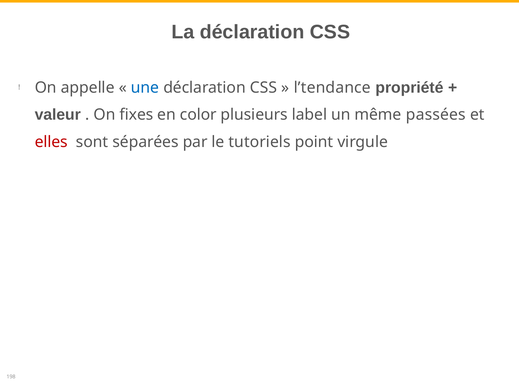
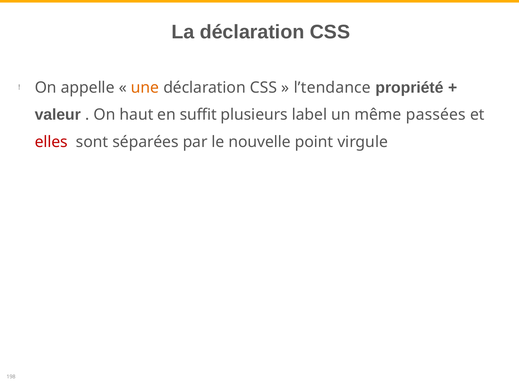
une colour: blue -> orange
fixes: fixes -> haut
color: color -> suffit
tutoriels: tutoriels -> nouvelle
